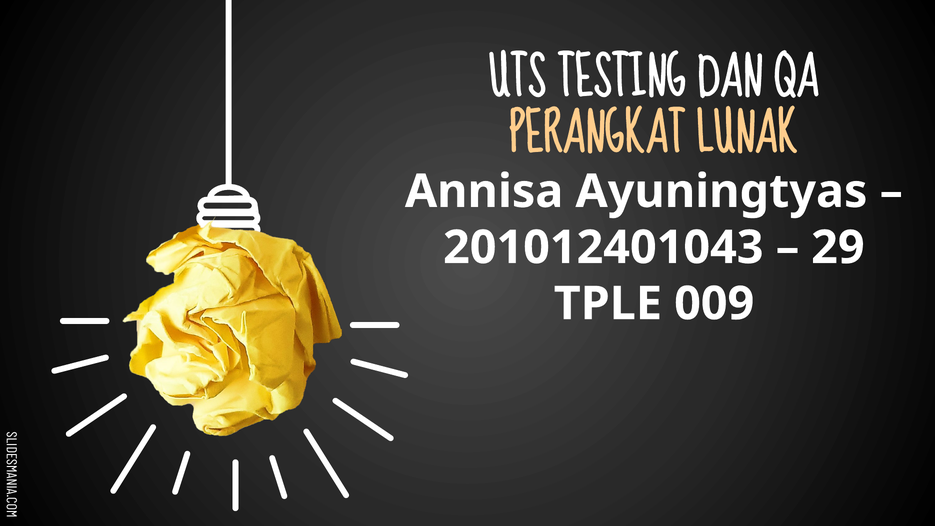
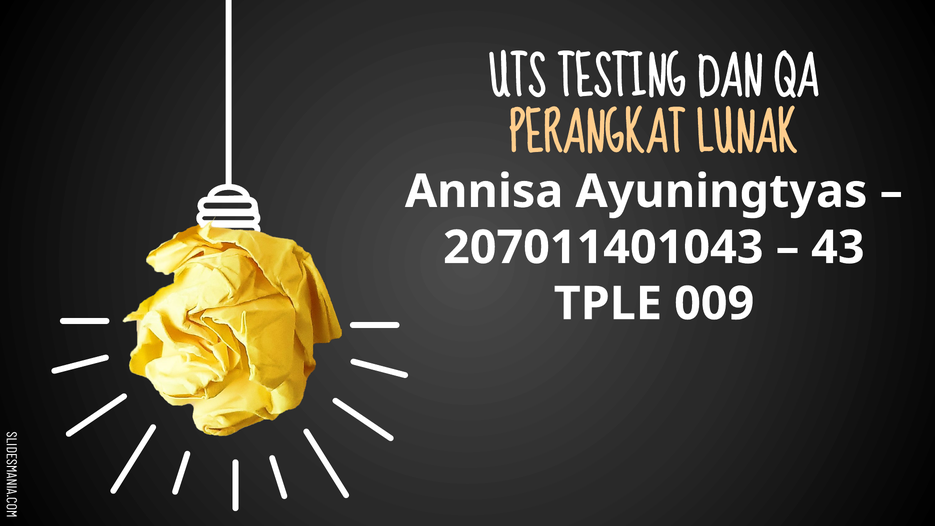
201012401043: 201012401043 -> 207011401043
29: 29 -> 43
